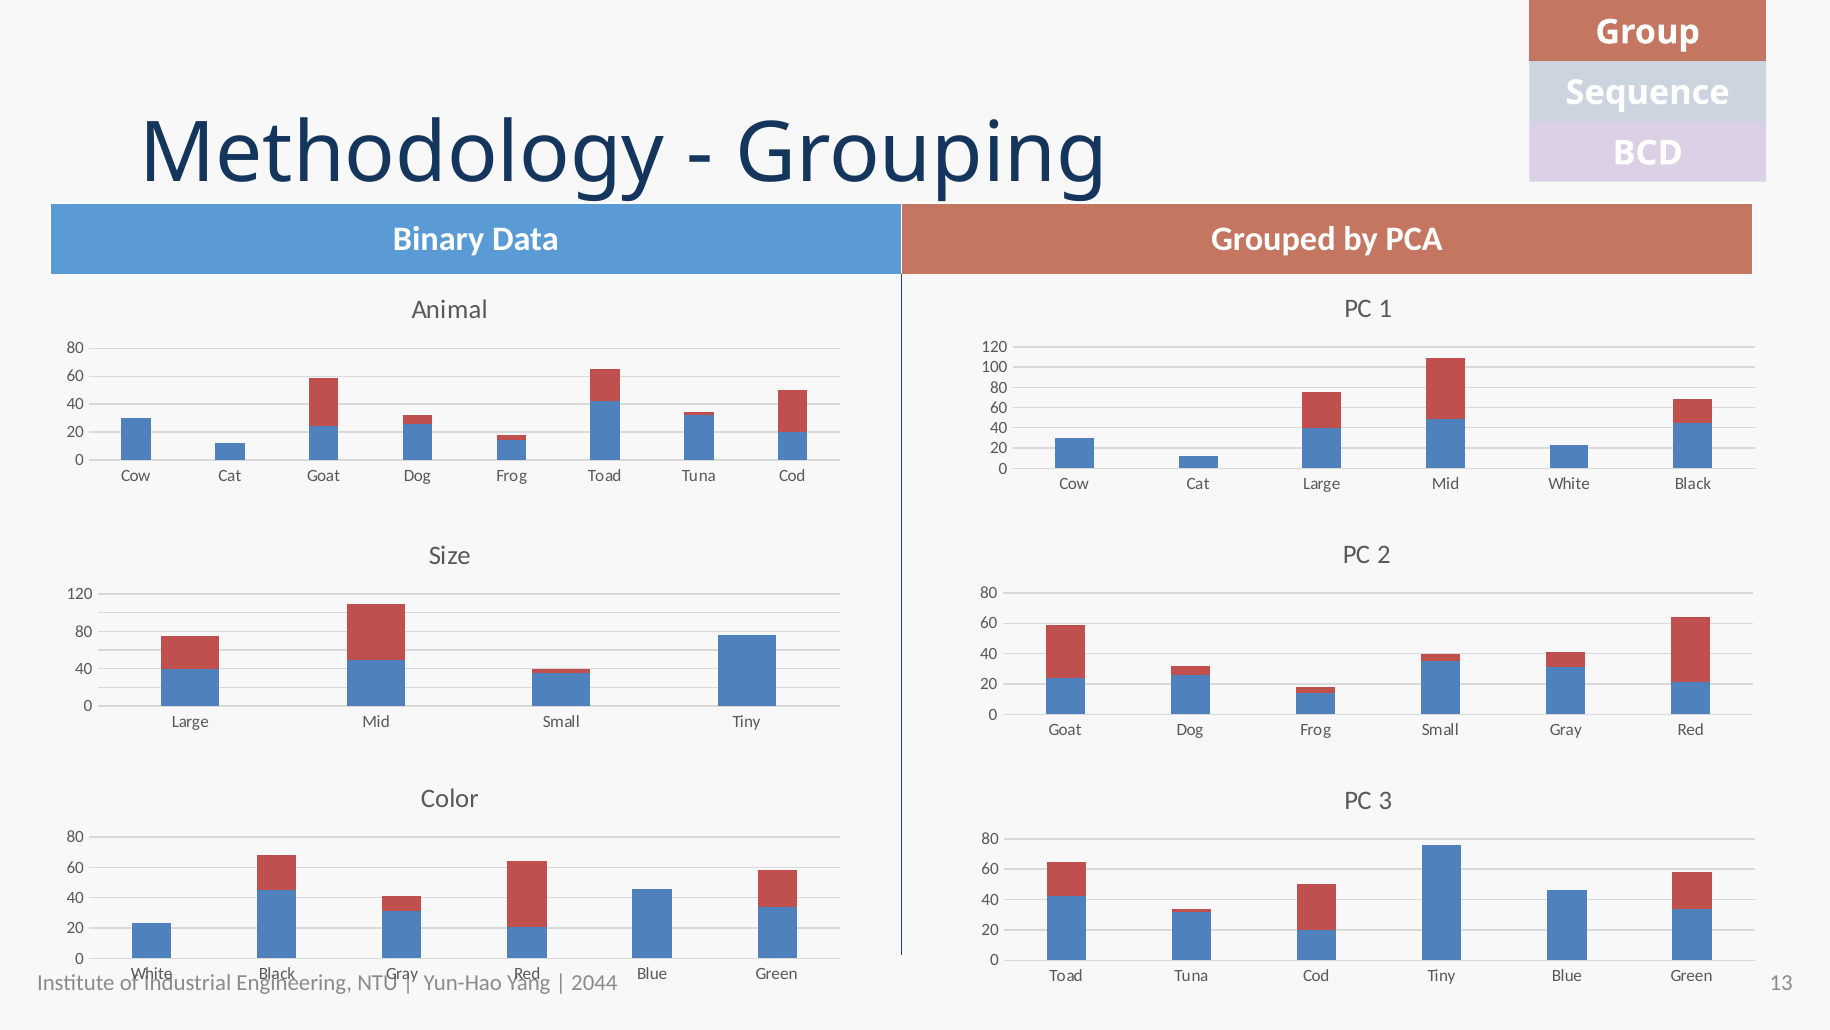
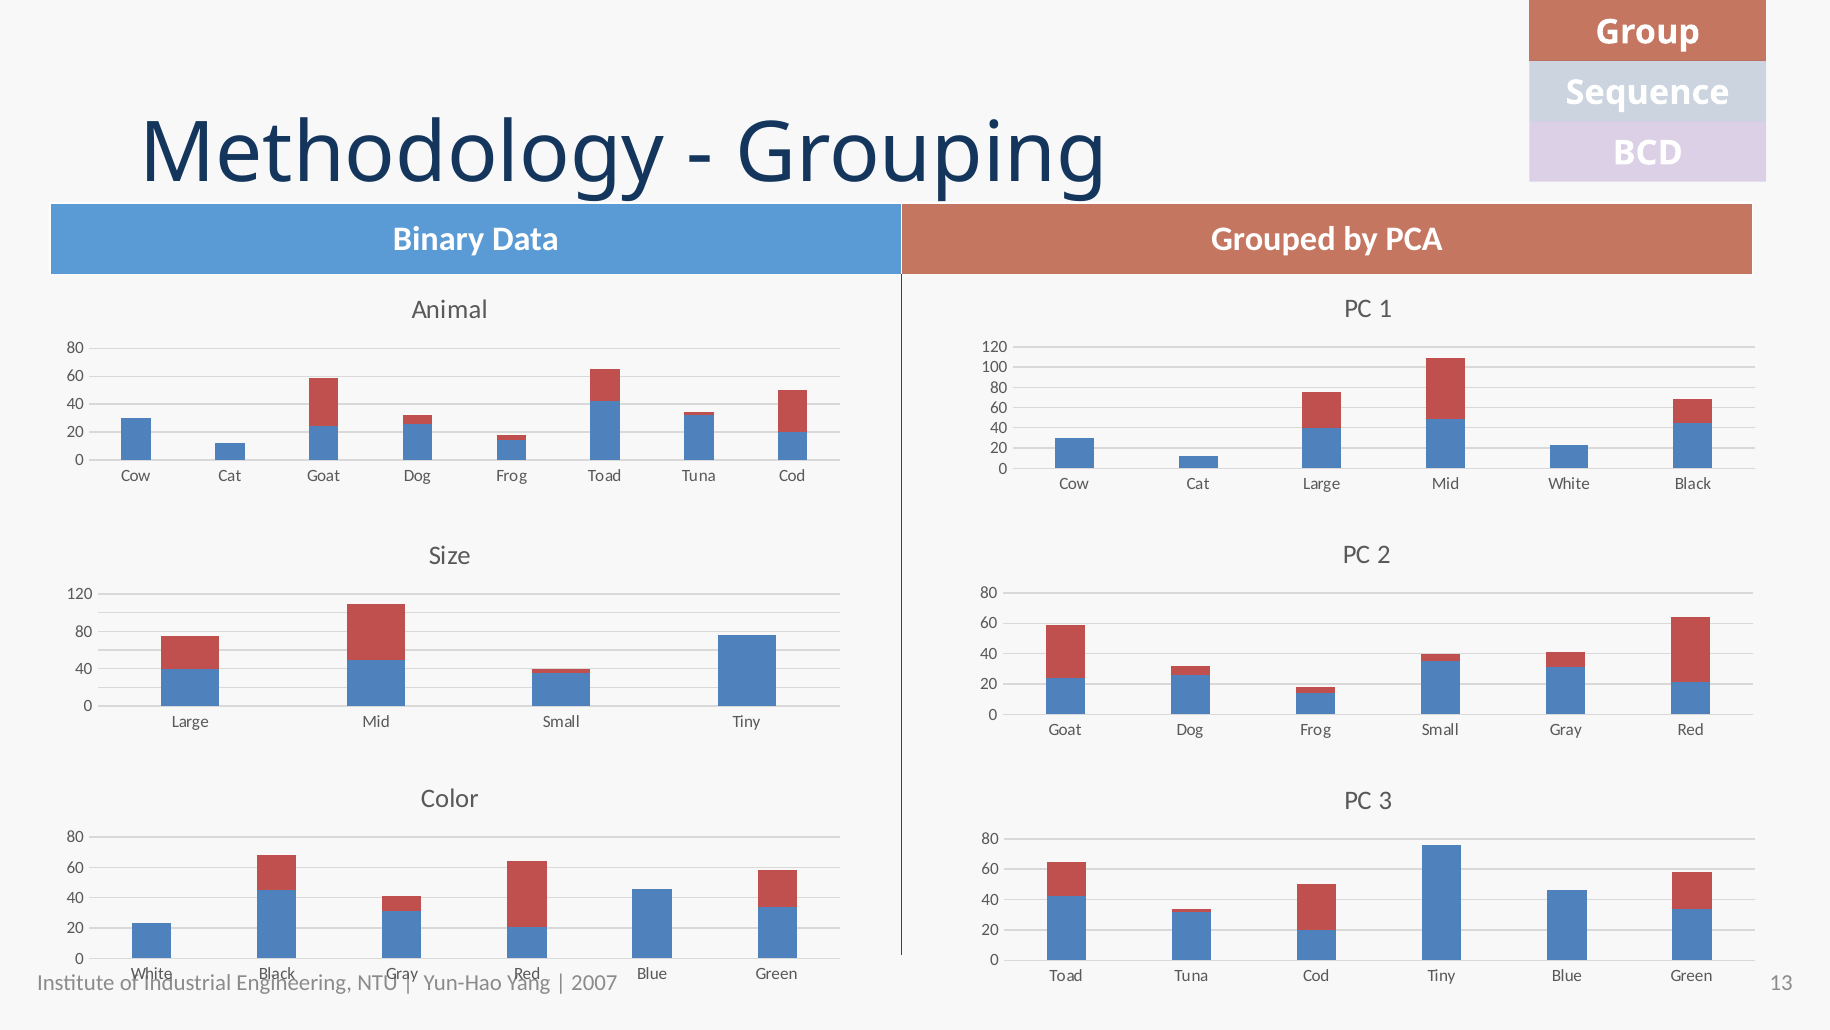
2044: 2044 -> 2007
